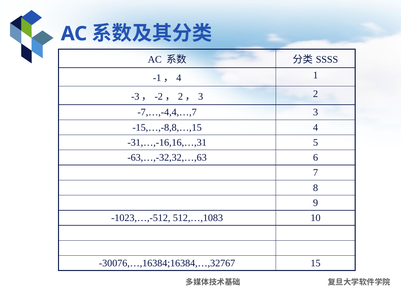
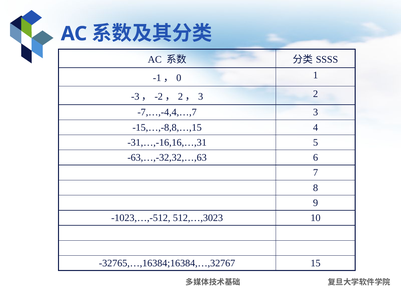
4 at (179, 78): 4 -> 0
512,…,1083: 512,…,1083 -> 512,…,3023
-30076,…,16384;16384,…,32767: -30076,…,16384;16384,…,32767 -> -32765,…,16384;16384,…,32767
